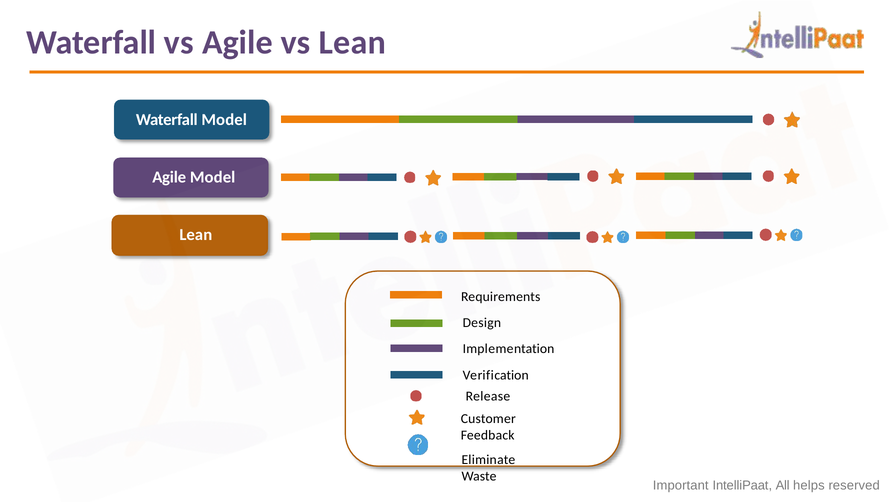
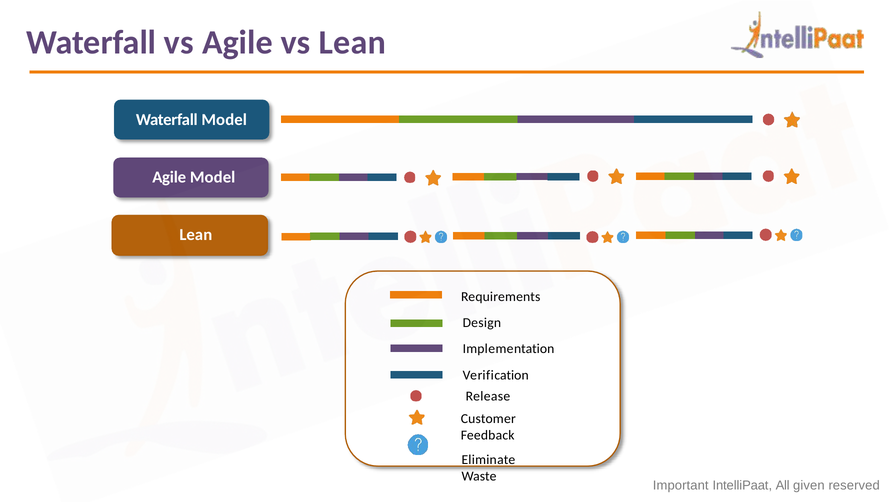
helps: helps -> given
